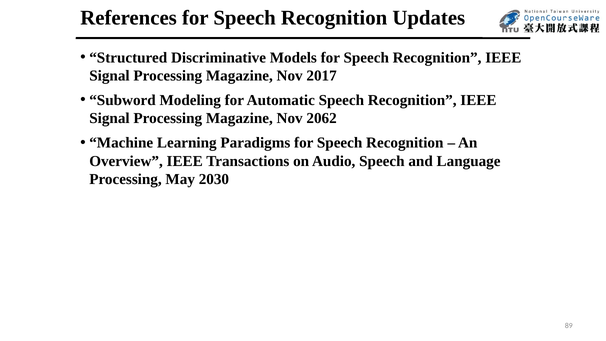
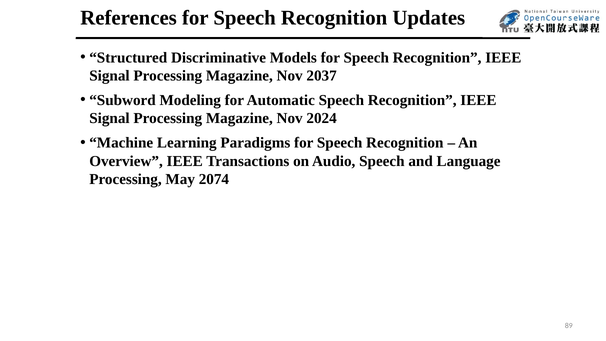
2017: 2017 -> 2037
2062: 2062 -> 2024
2030: 2030 -> 2074
